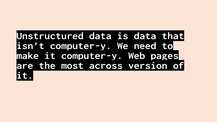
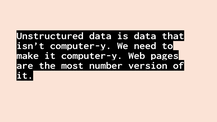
across: across -> number
